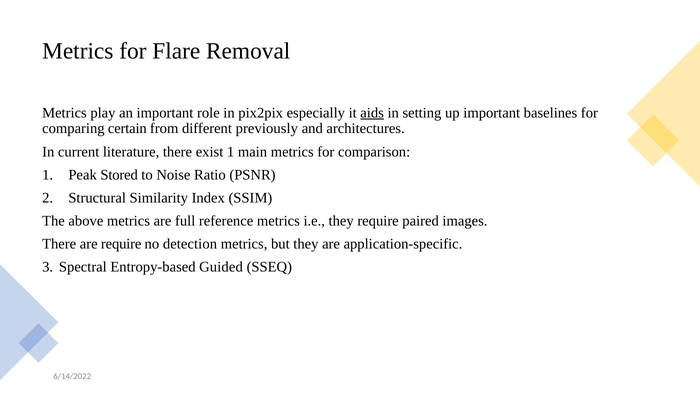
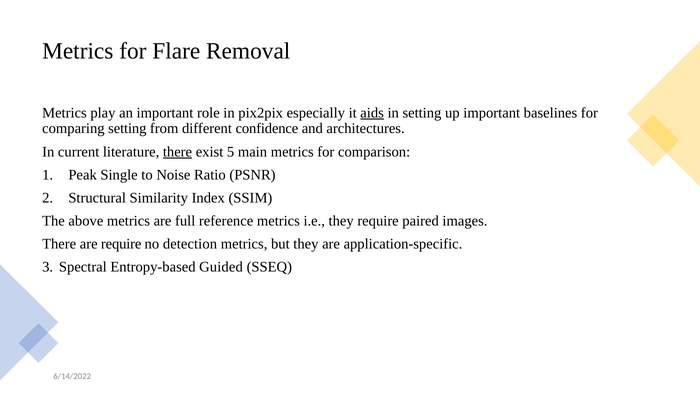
comparing certain: certain -> setting
previously: previously -> confidence
there at (177, 152) underline: none -> present
exist 1: 1 -> 5
Stored: Stored -> Single
